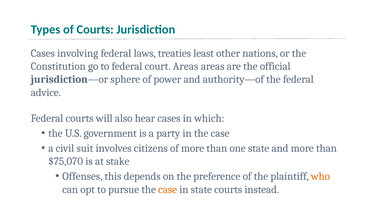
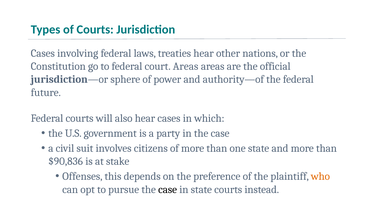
treaties least: least -> hear
advice: advice -> future
$75,070: $75,070 -> $90,836
case at (168, 189) colour: orange -> black
